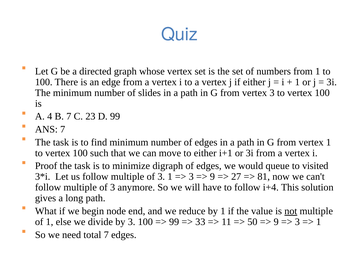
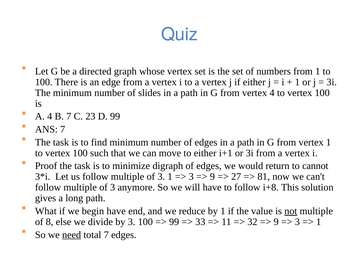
vertex 3: 3 -> 4
queue: queue -> return
visited: visited -> cannot
i+4: i+4 -> i+8
begin node: node -> have
of 1: 1 -> 8
50: 50 -> 32
need underline: none -> present
